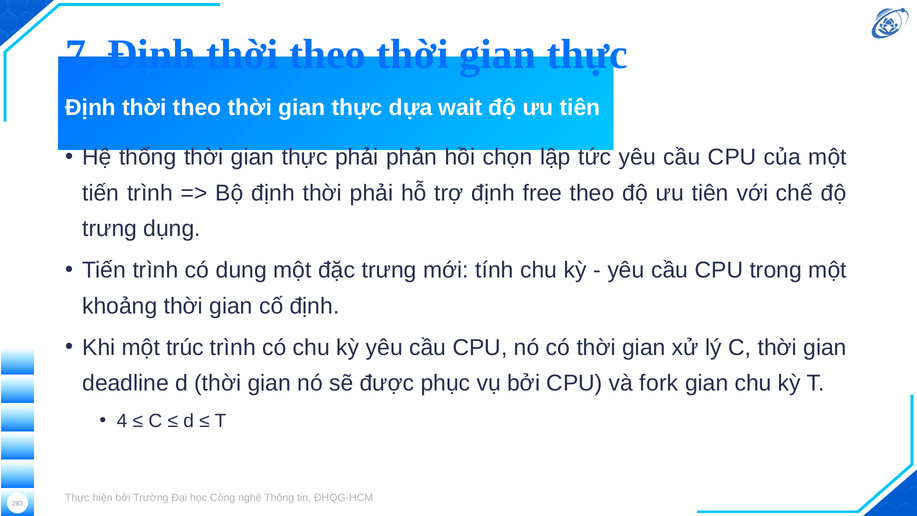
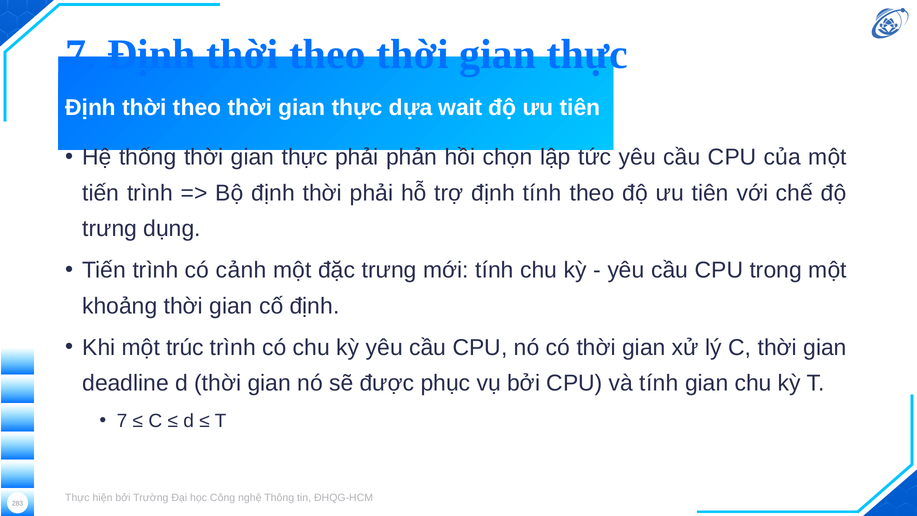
định free: free -> tính
dung: dung -> cảnh
và fork: fork -> tính
4 at (122, 421): 4 -> 7
